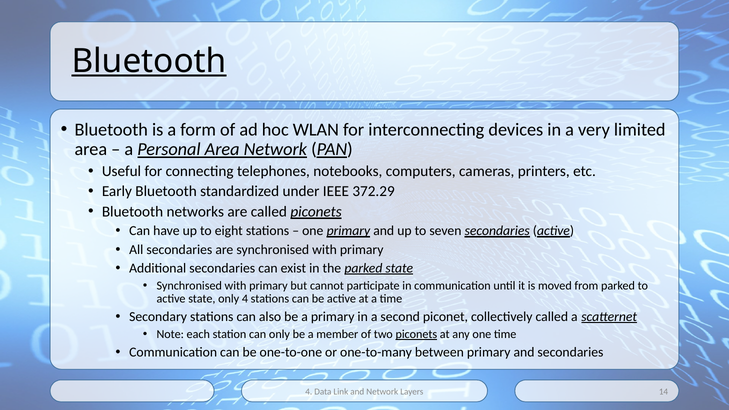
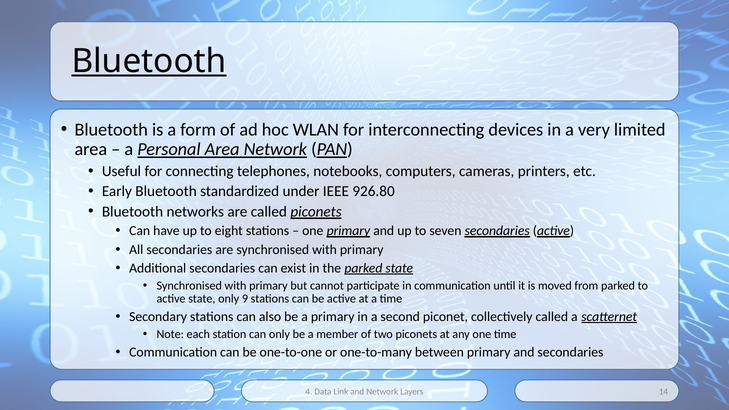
372.29: 372.29 -> 926.80
only 4: 4 -> 9
piconets at (416, 334) underline: present -> none
